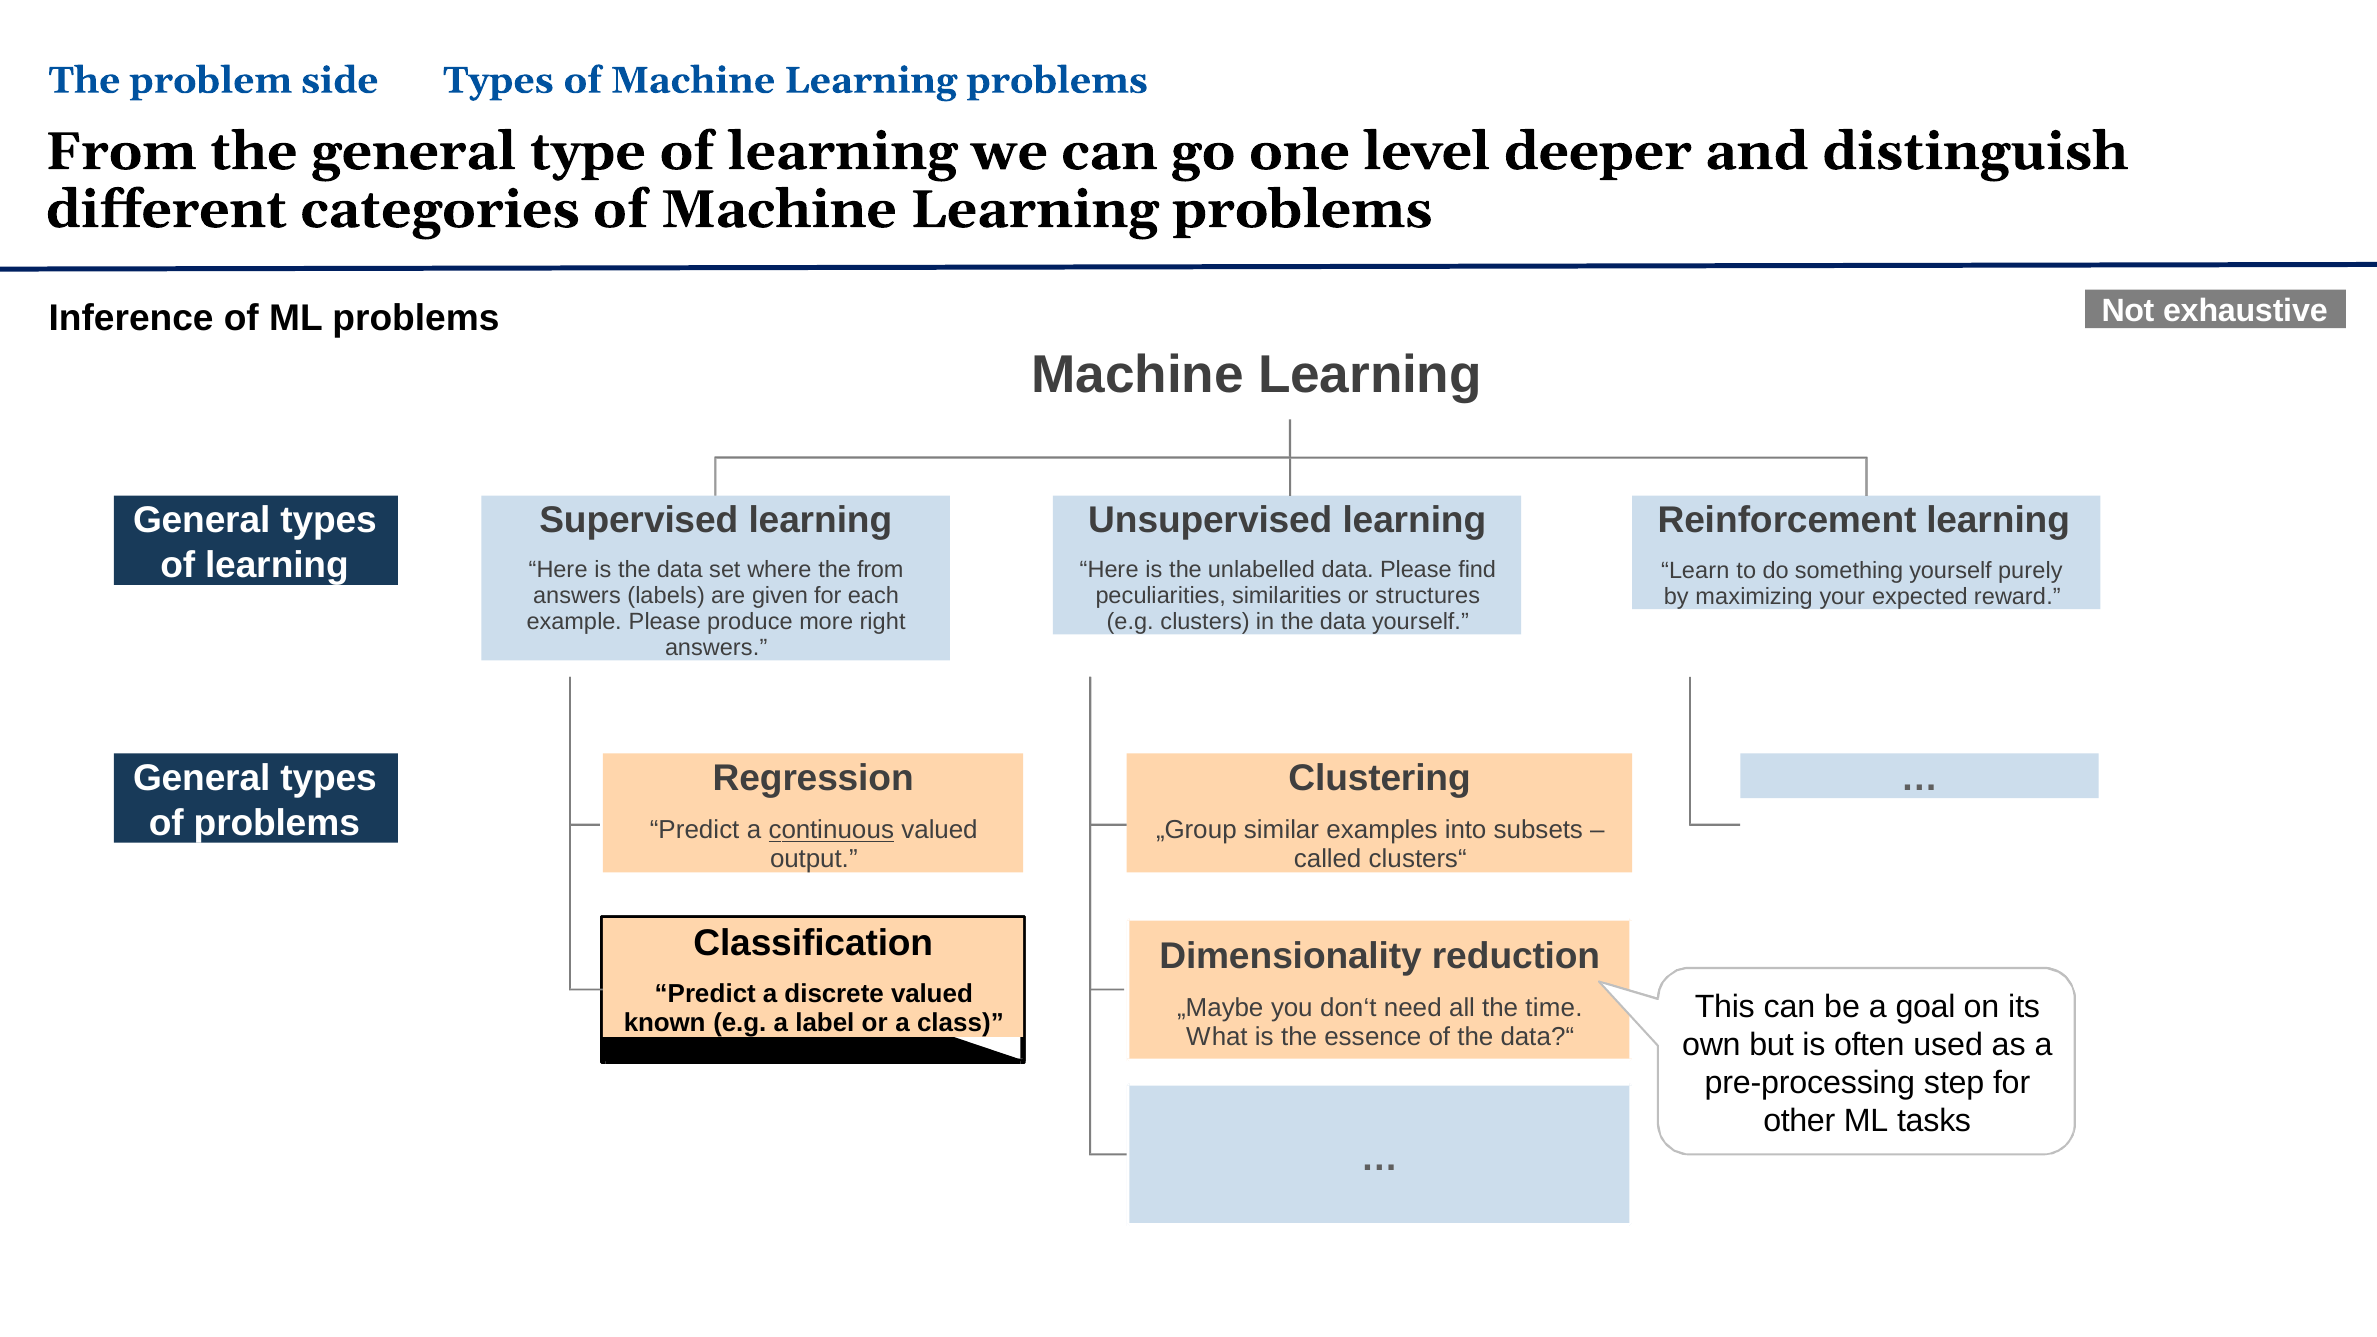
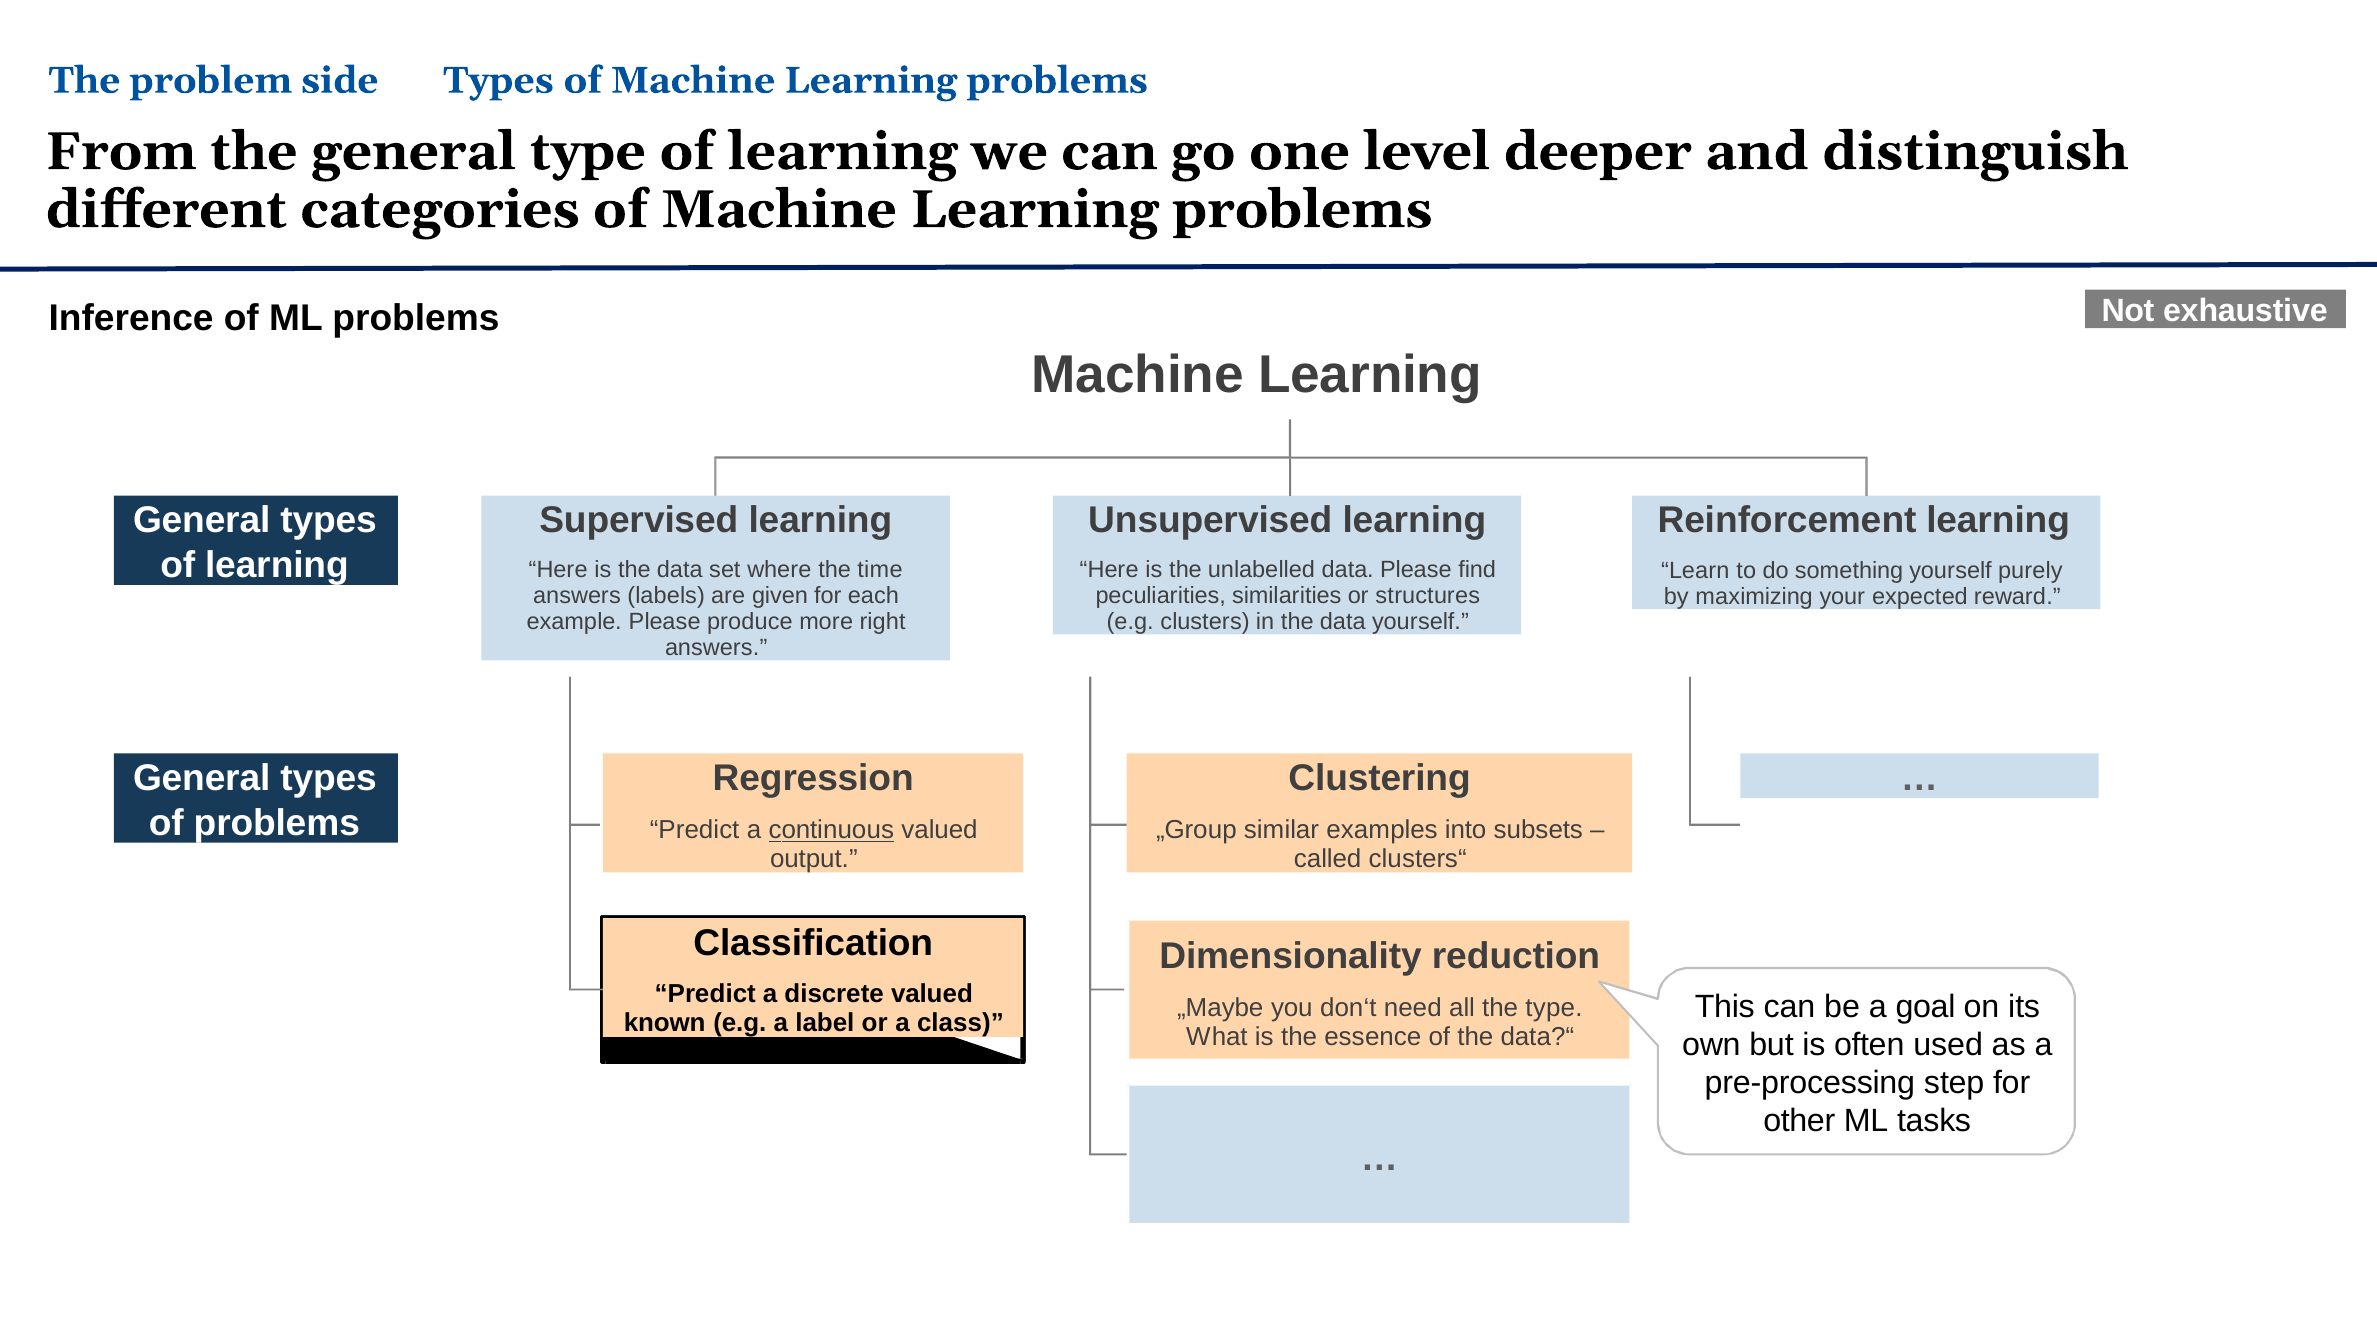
the from: from -> time
the time: time -> type
